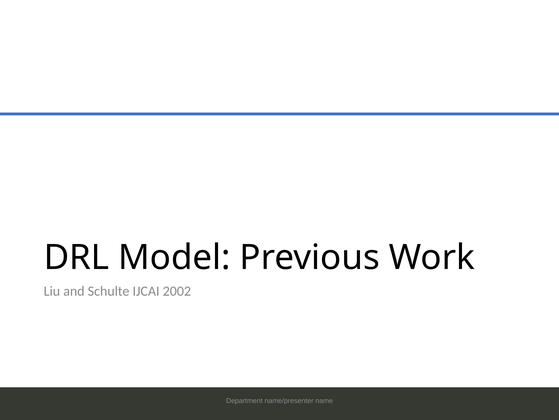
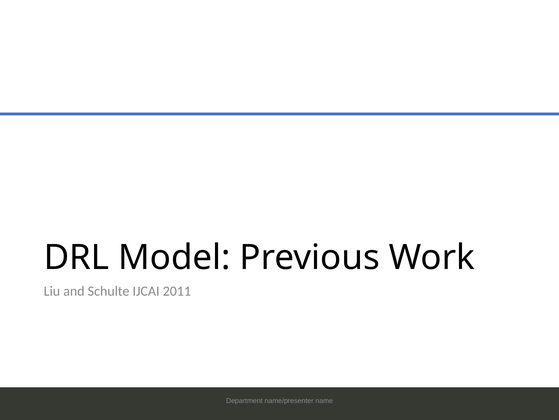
2002: 2002 -> 2011
